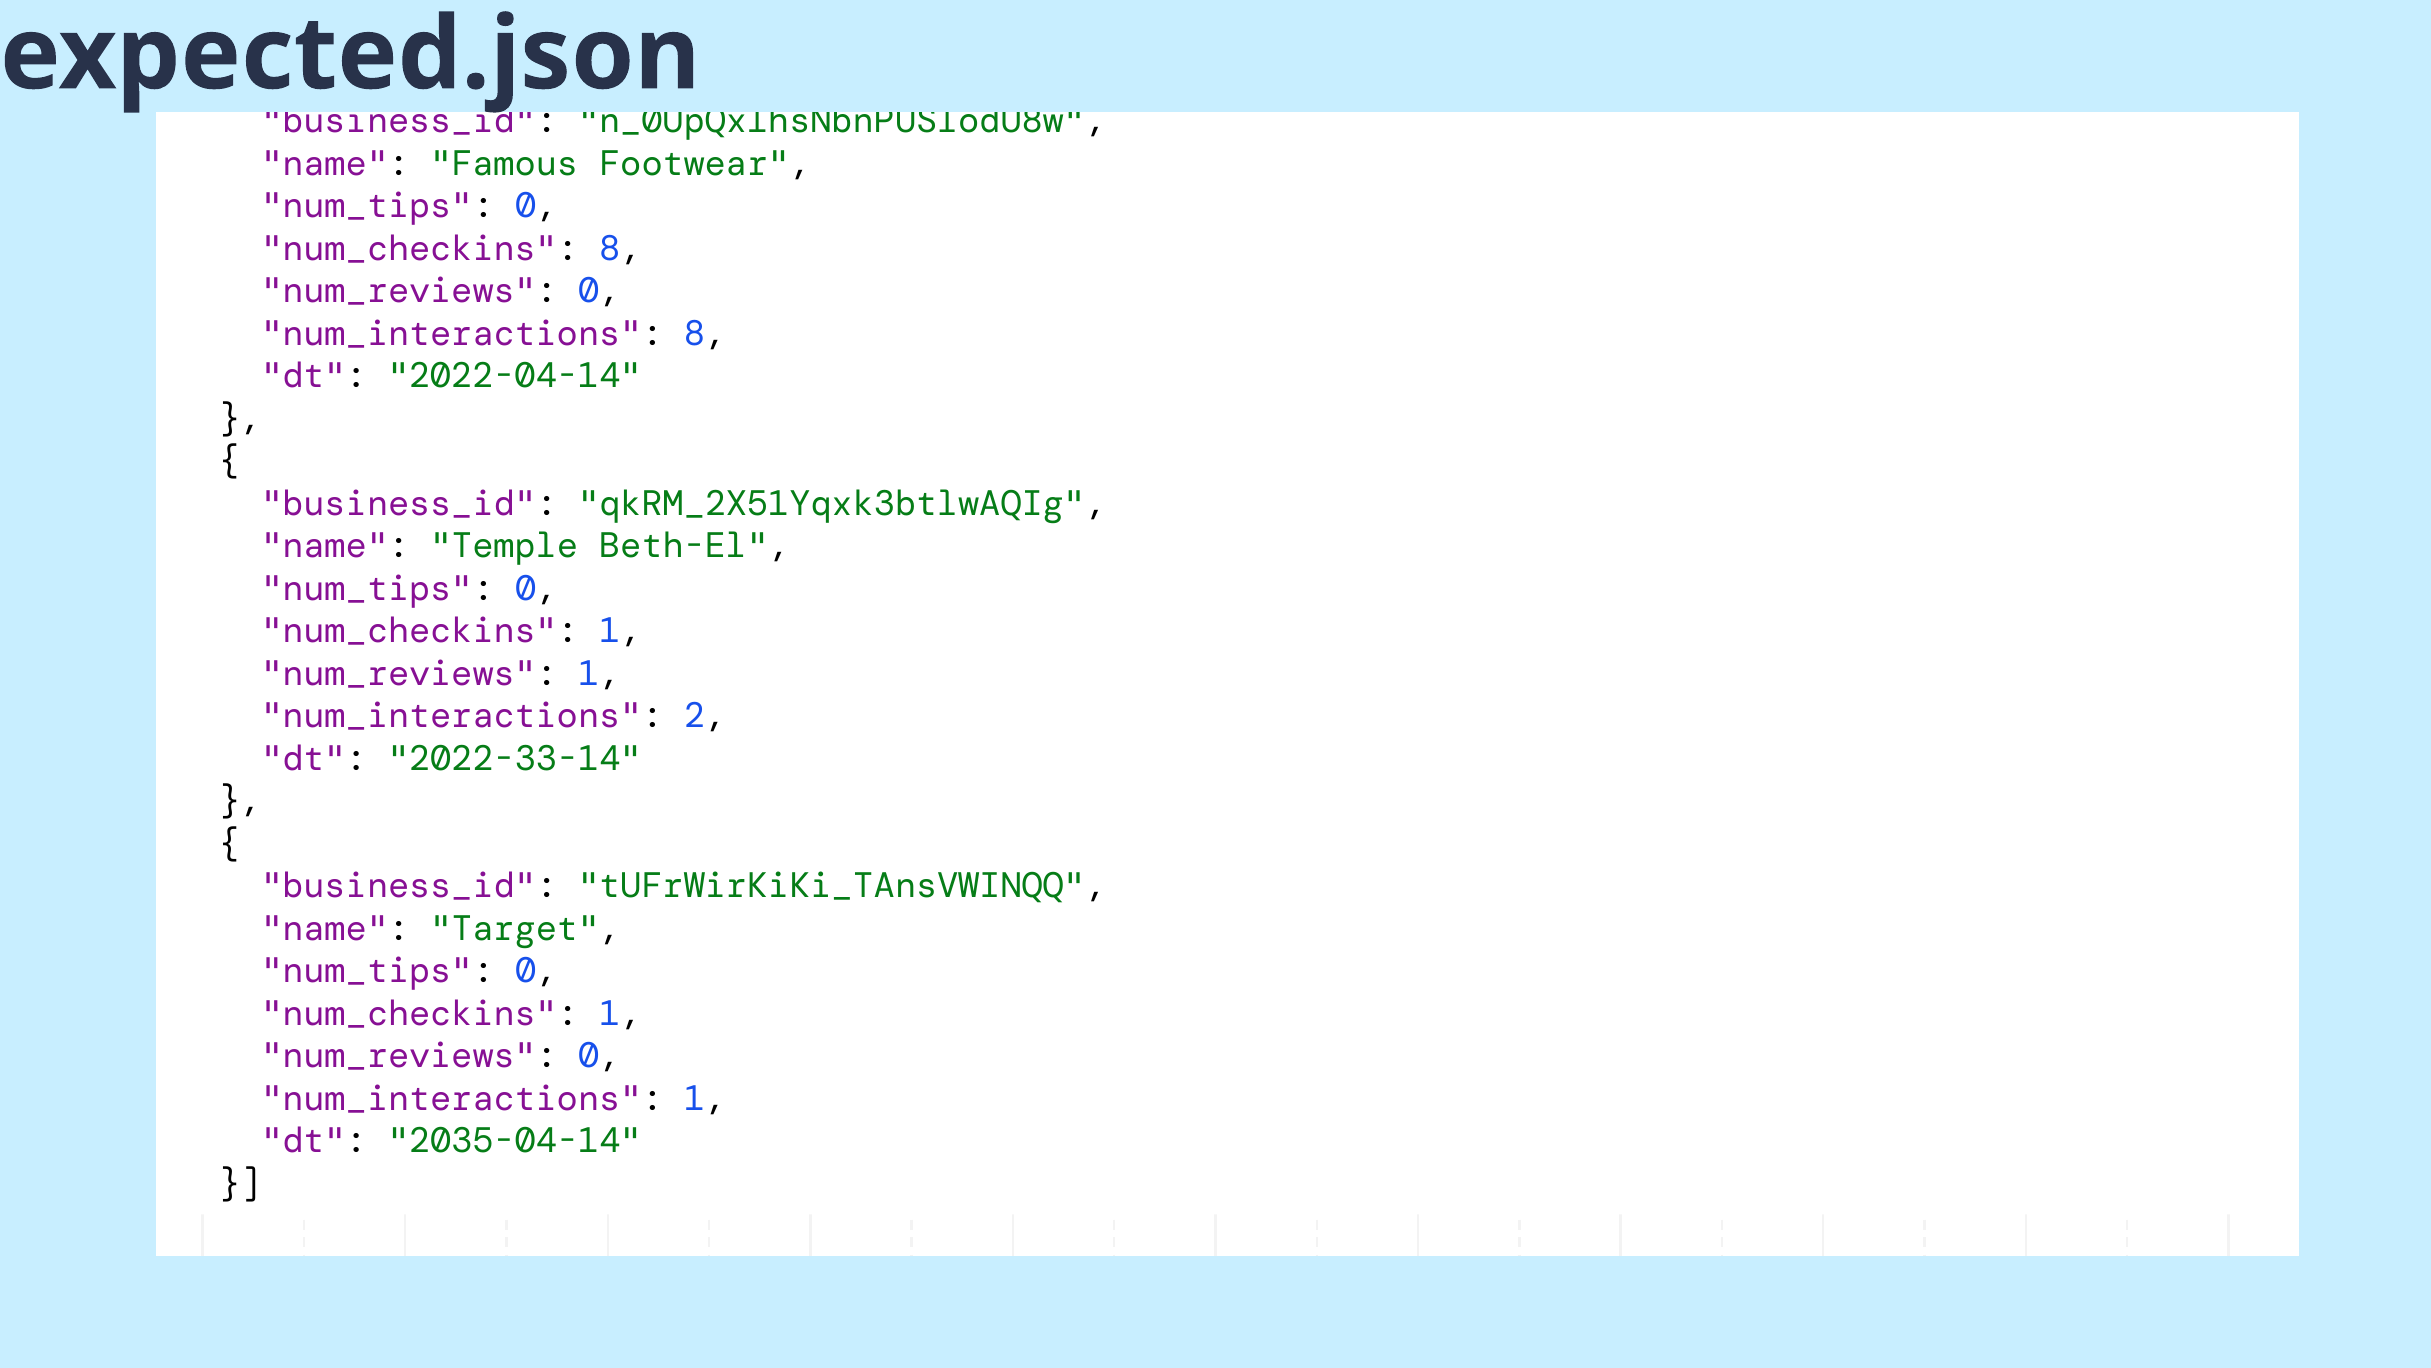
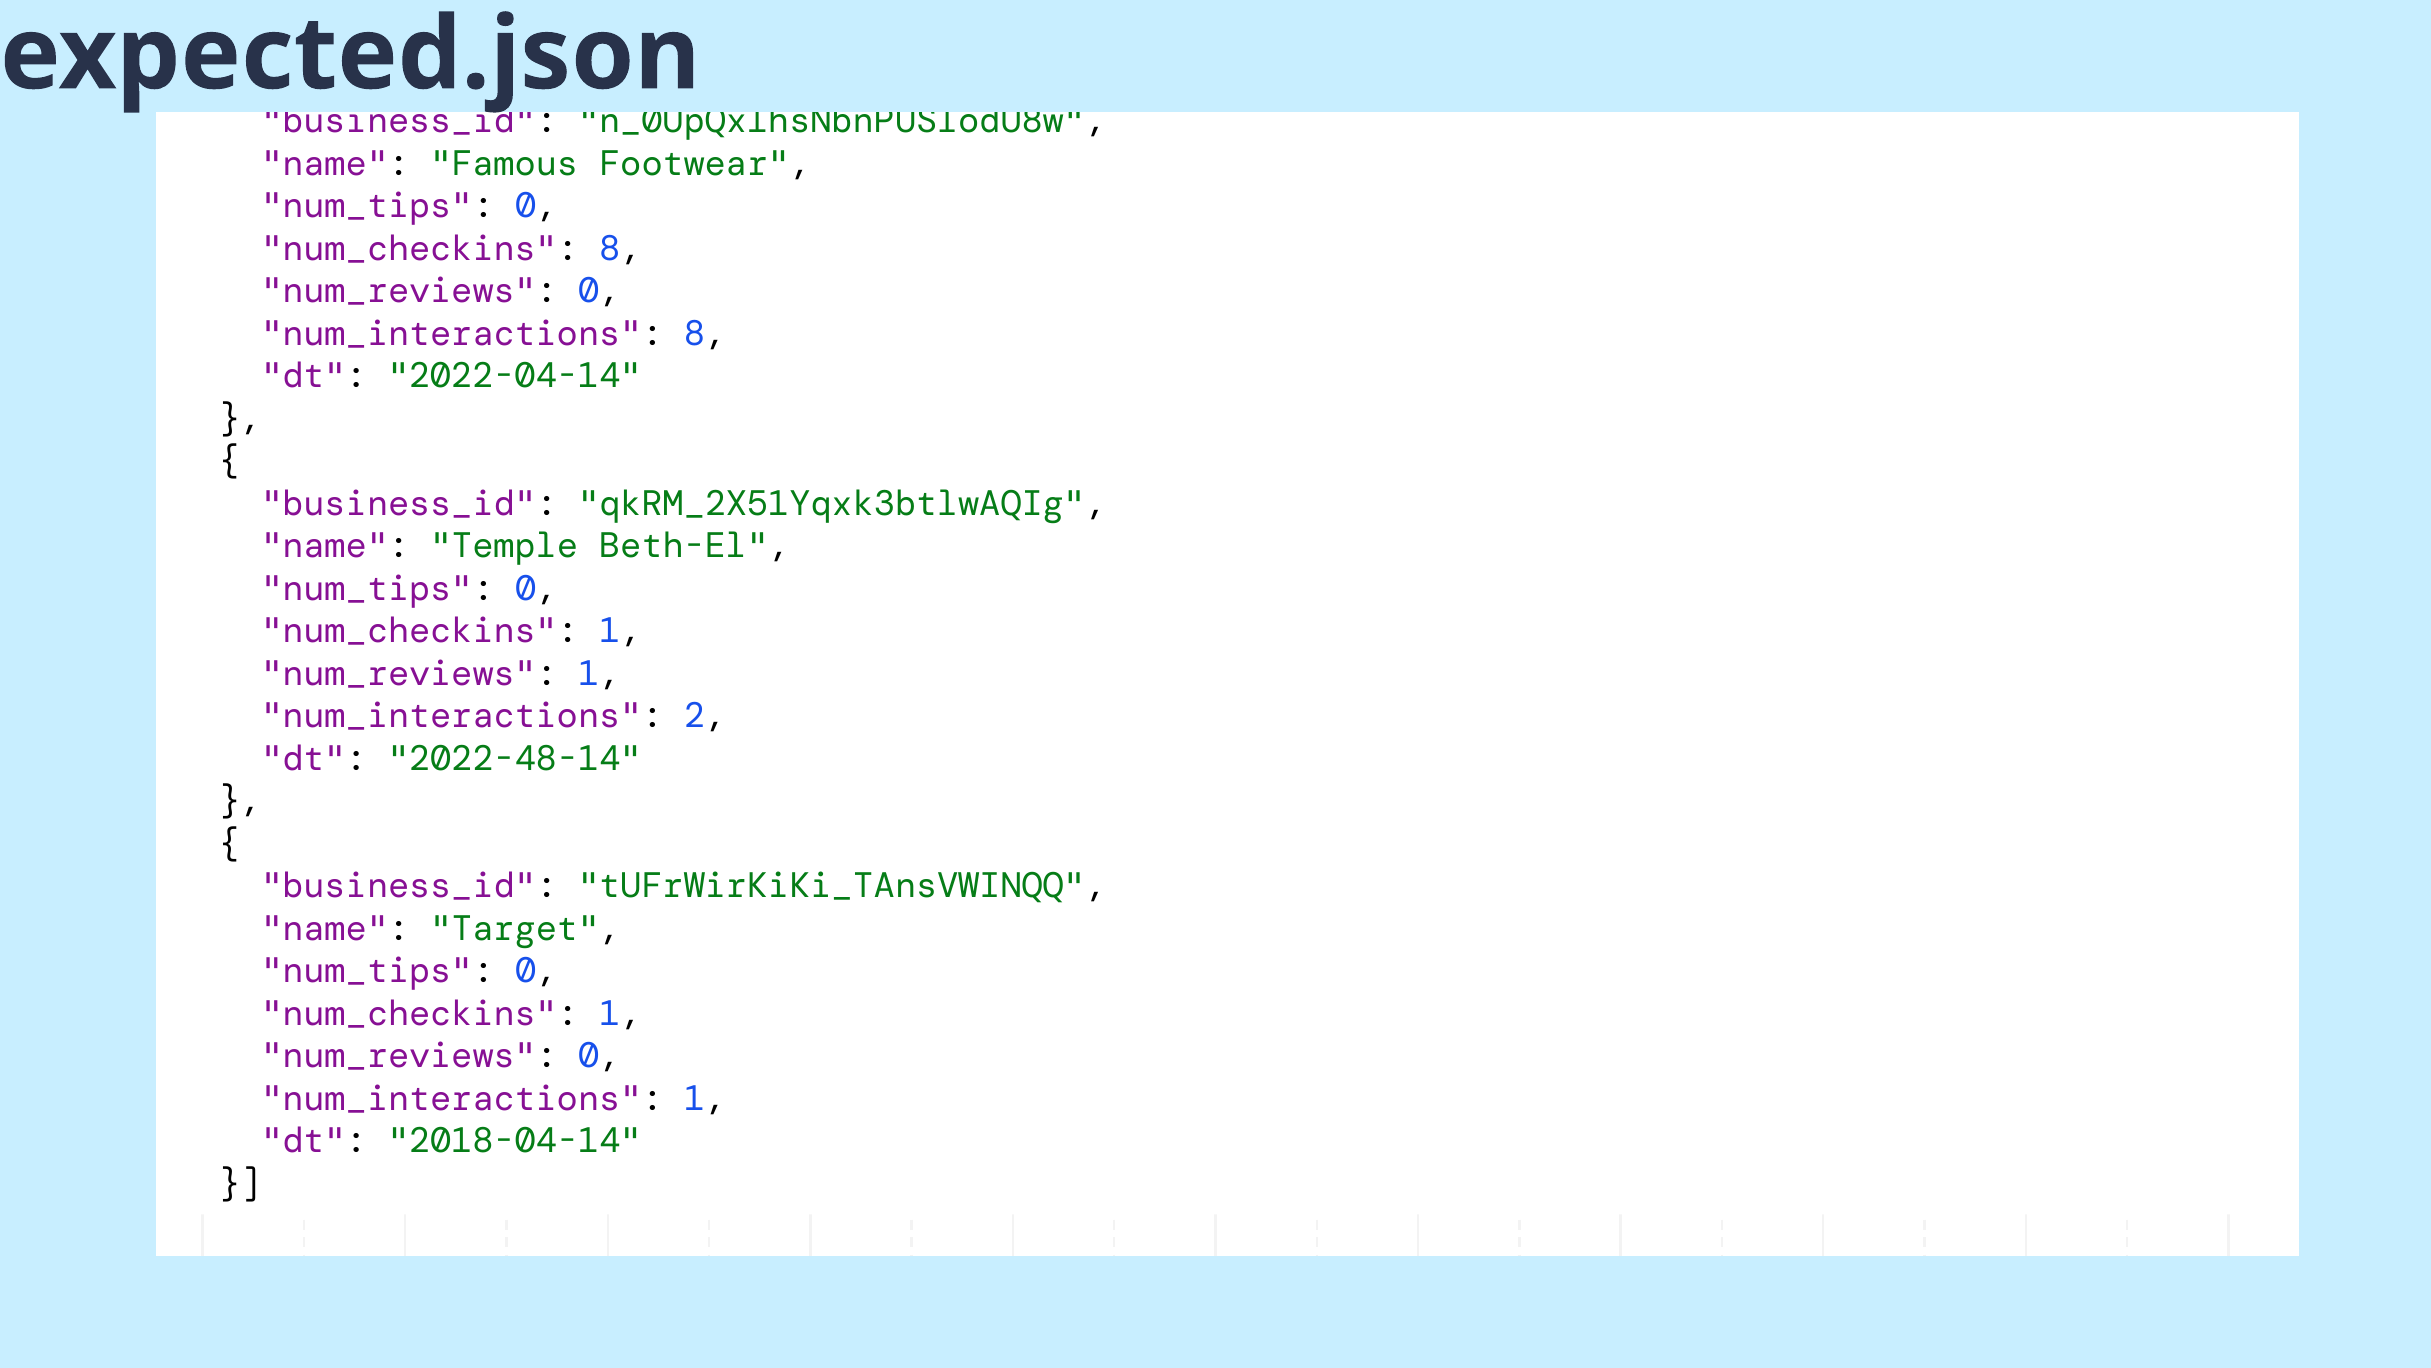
2022-33-14: 2022-33-14 -> 2022-48-14
2035-04-14: 2035-04-14 -> 2018-04-14
